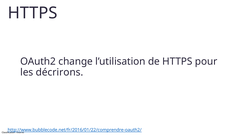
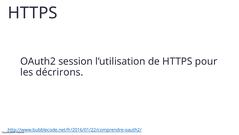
change: change -> session
